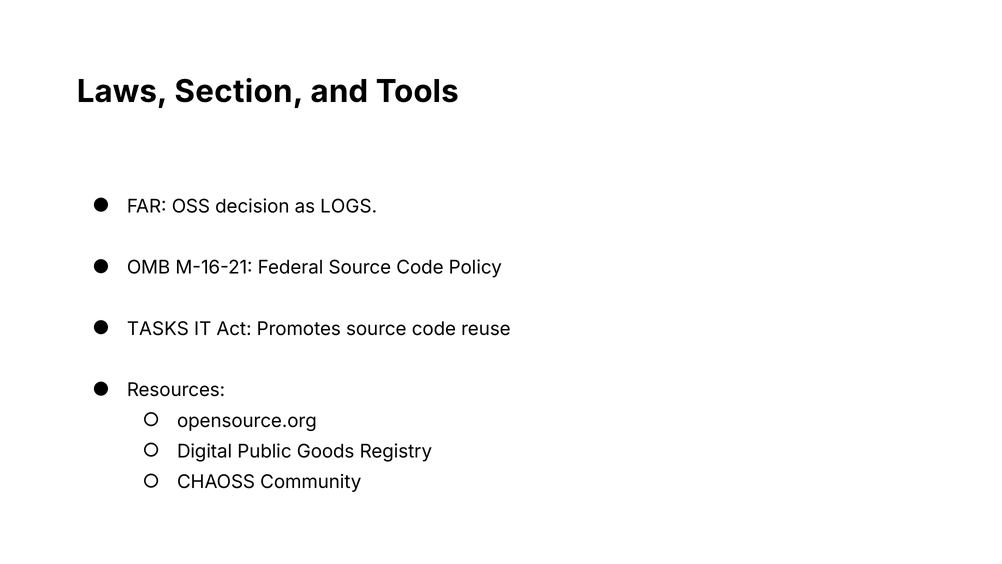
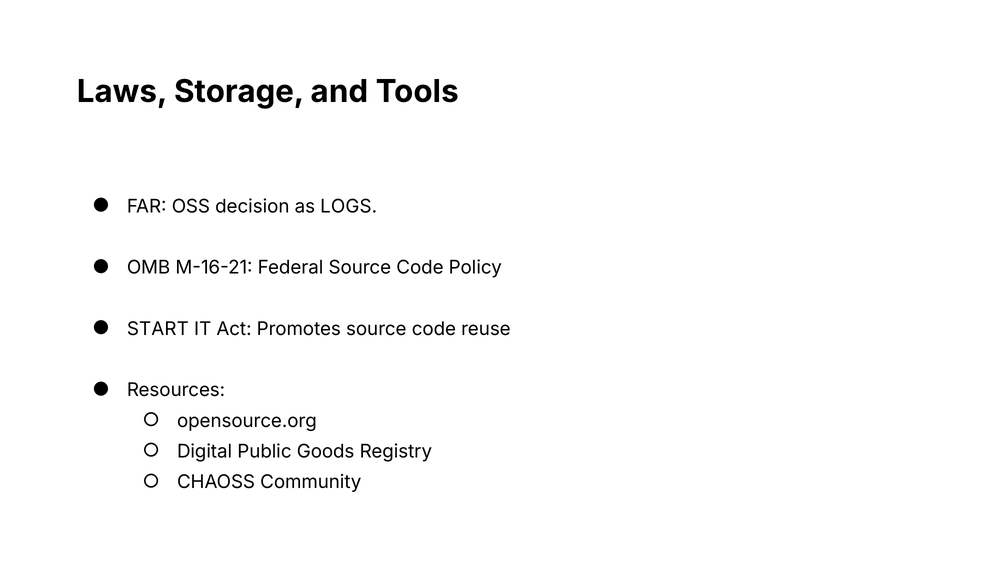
Section: Section -> Storage
TASKS: TASKS -> START
